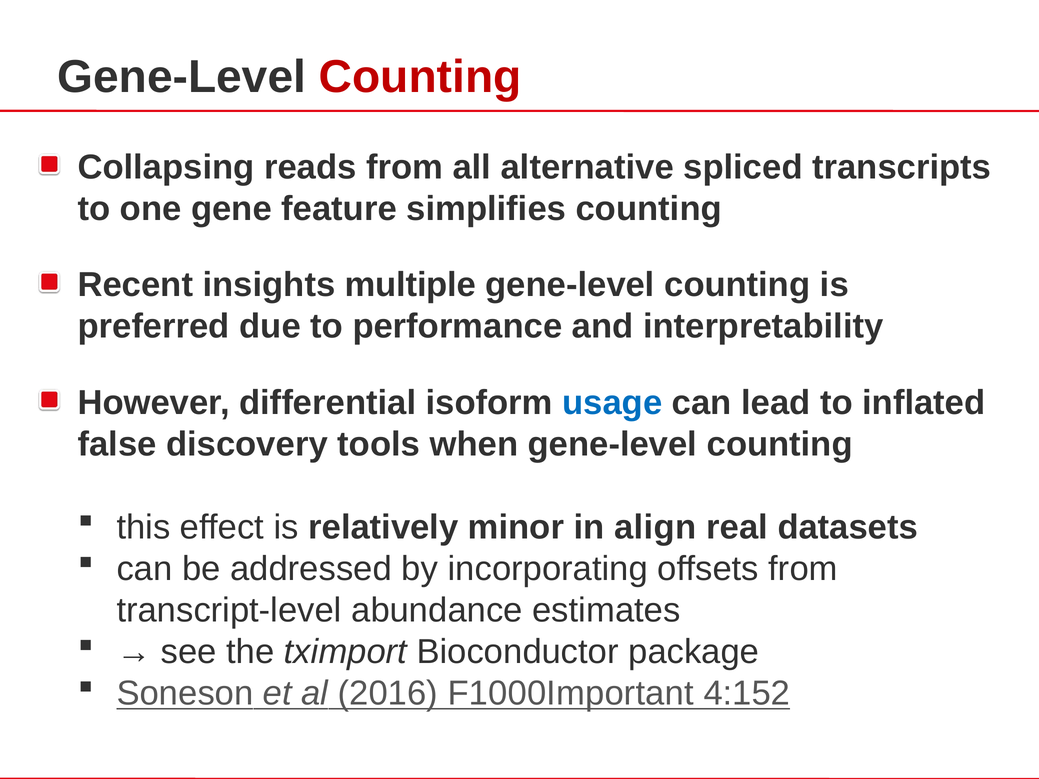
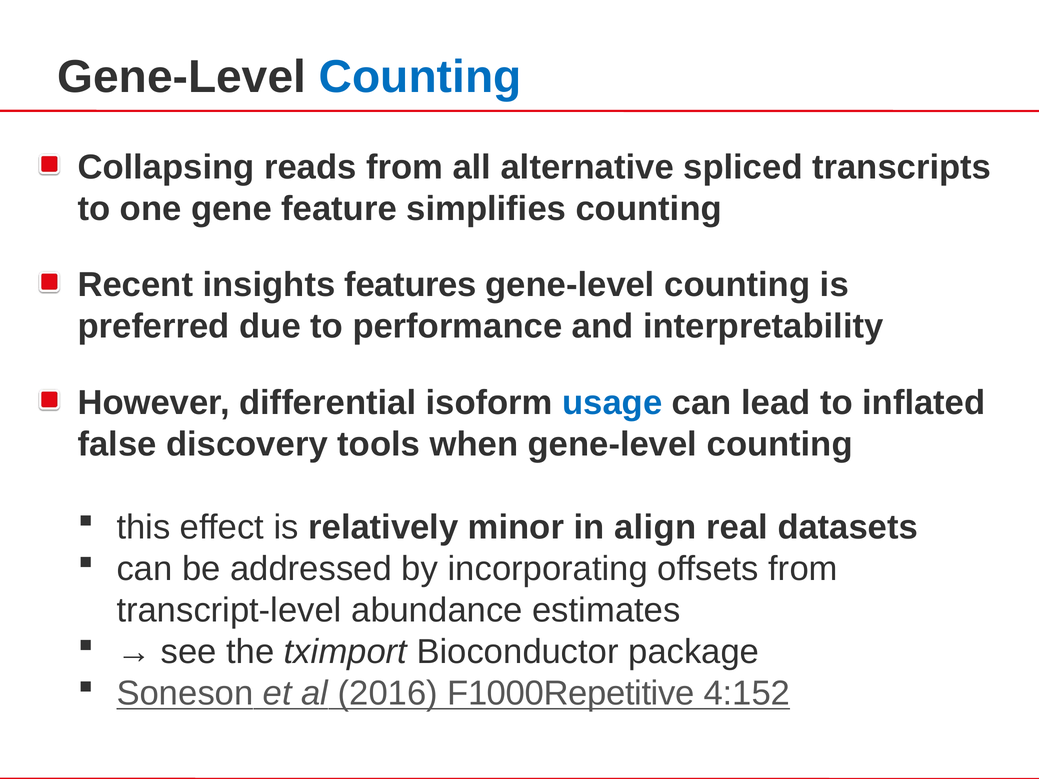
Counting at (420, 77) colour: red -> blue
multiple: multiple -> features
F1000Important: F1000Important -> F1000Repetitive
